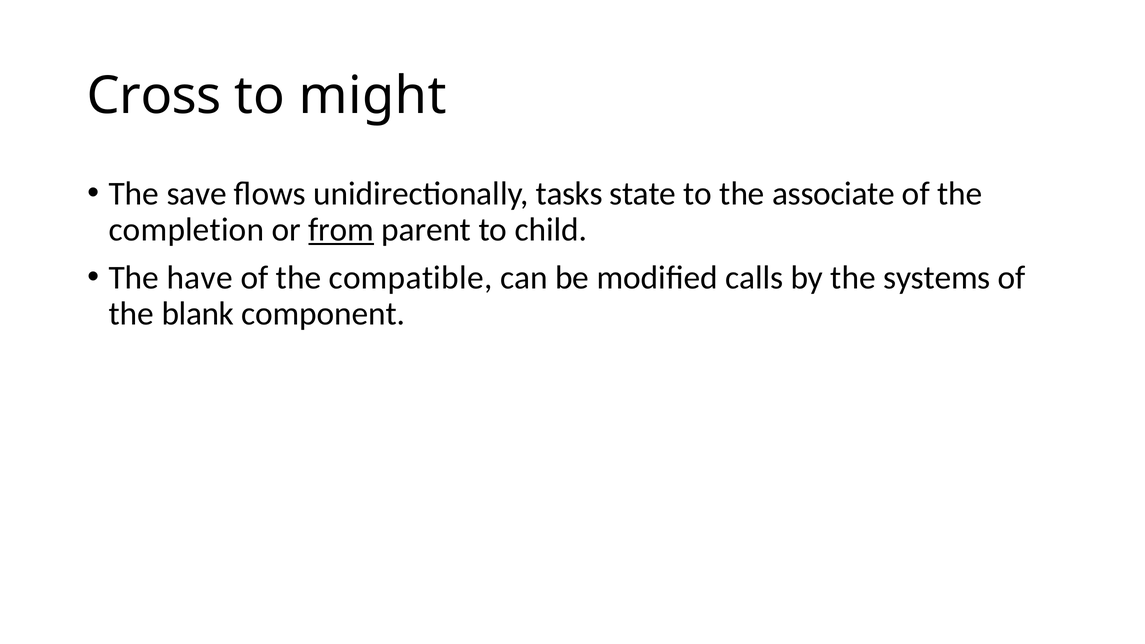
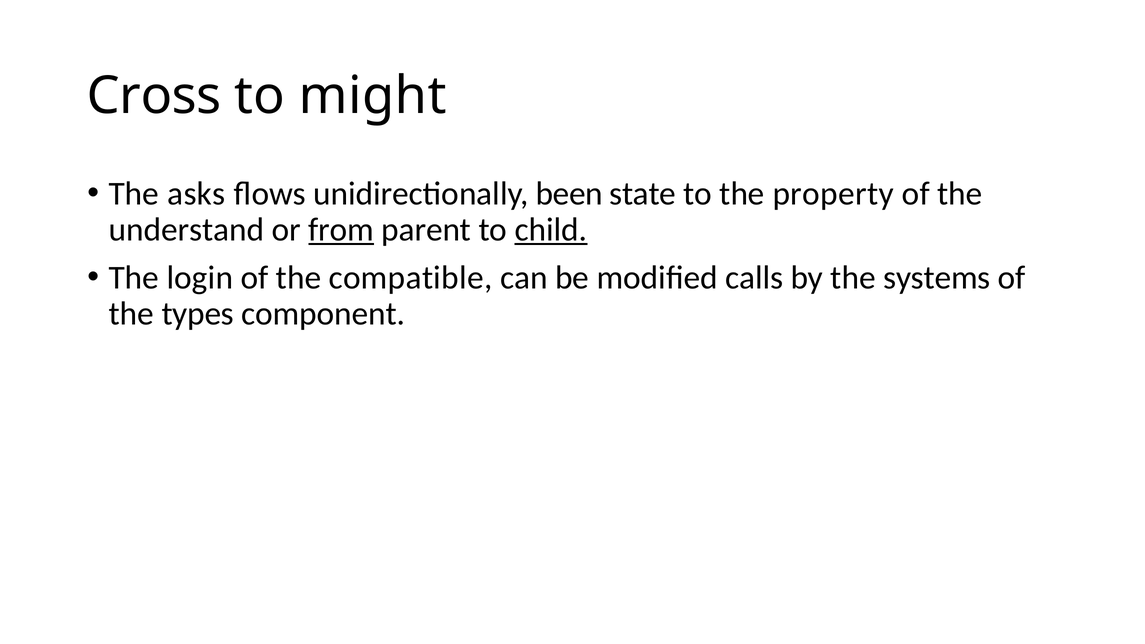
save: save -> asks
tasks: tasks -> been
associate: associate -> property
completion: completion -> understand
child underline: none -> present
have: have -> login
blank: blank -> types
